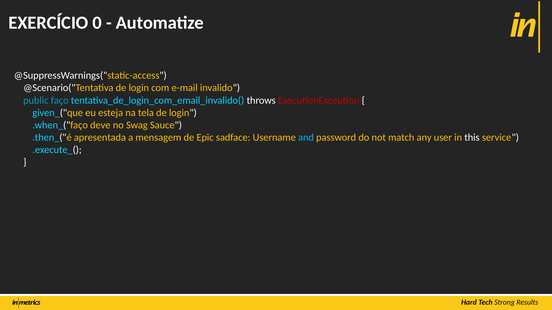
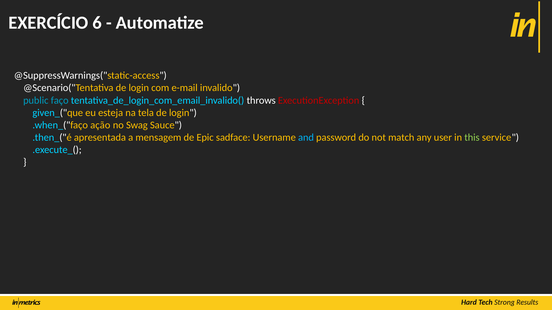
0: 0 -> 6
deve: deve -> ação
this colour: white -> light green
